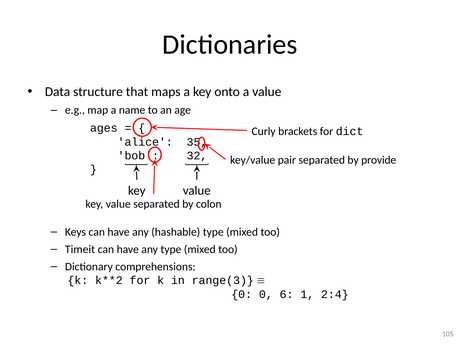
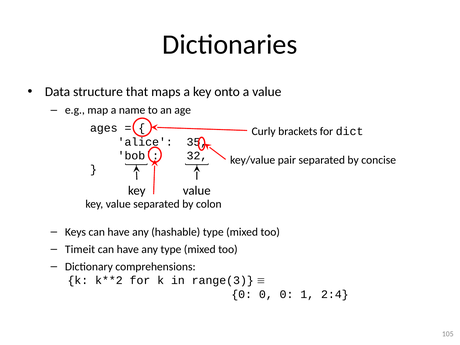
provide: provide -> concise
0 0 6: 6 -> 0
